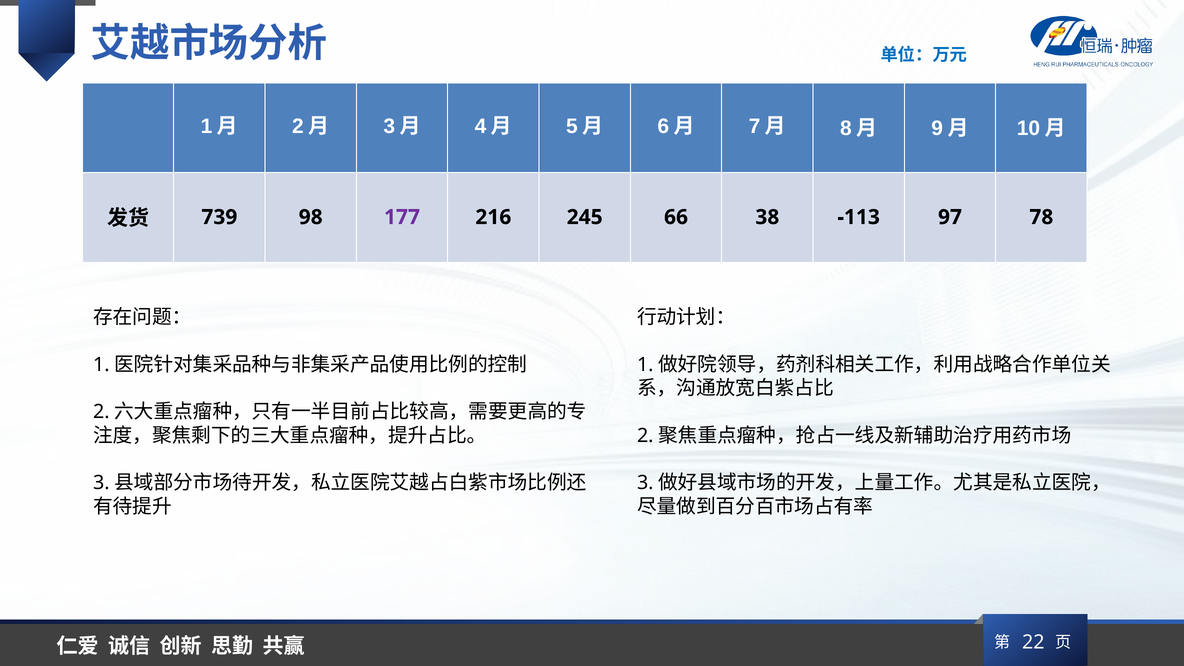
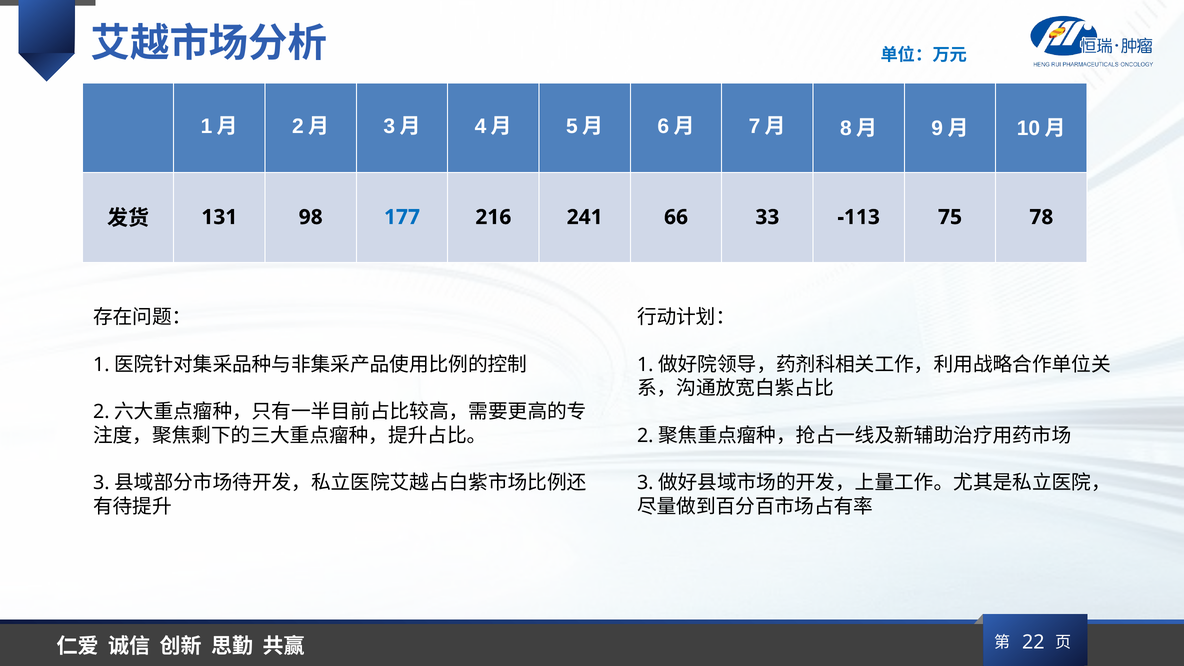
739: 739 -> 131
177 colour: purple -> blue
245: 245 -> 241
38: 38 -> 33
97: 97 -> 75
